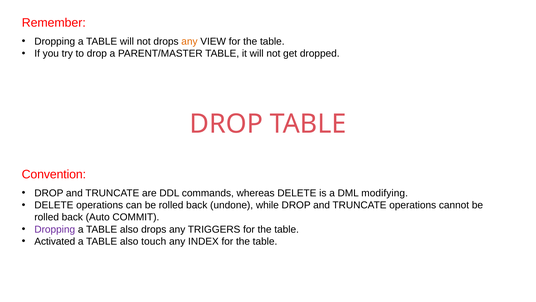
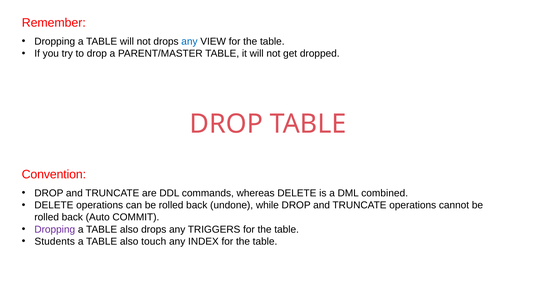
any at (189, 41) colour: orange -> blue
modifying: modifying -> combined
Activated: Activated -> Students
